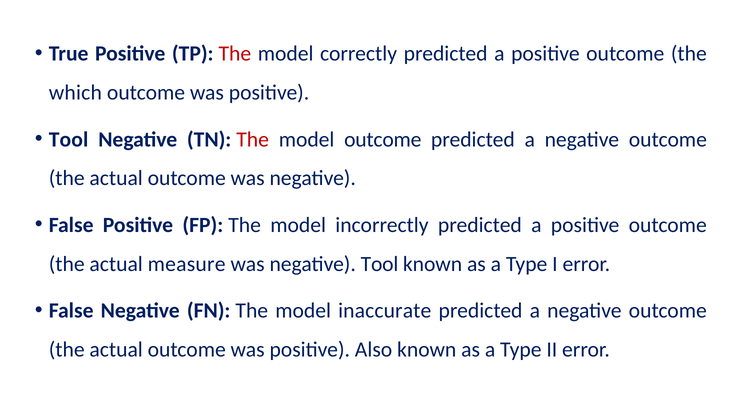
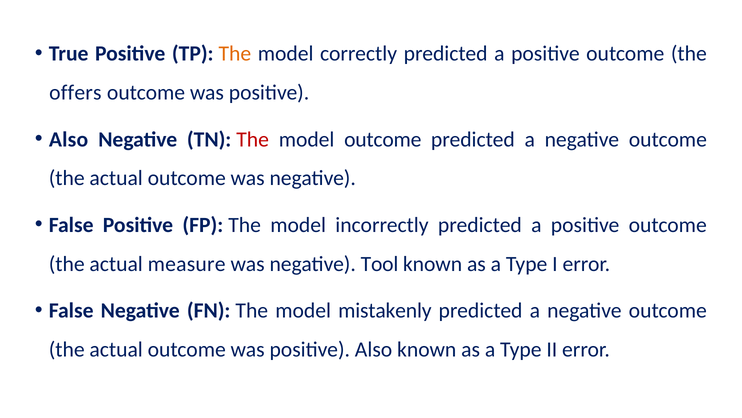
The at (235, 54) colour: red -> orange
which: which -> offers
Tool at (69, 139): Tool -> Also
inaccurate: inaccurate -> mistakenly
